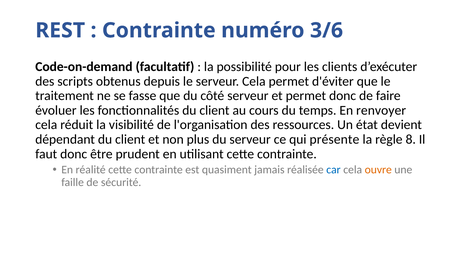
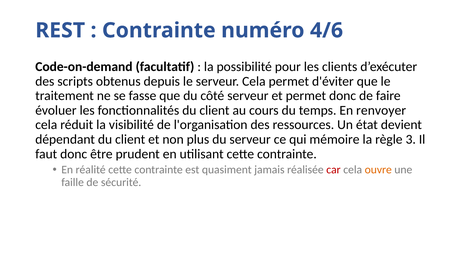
3/6: 3/6 -> 4/6
présente: présente -> mémoire
8: 8 -> 3
car colour: blue -> red
